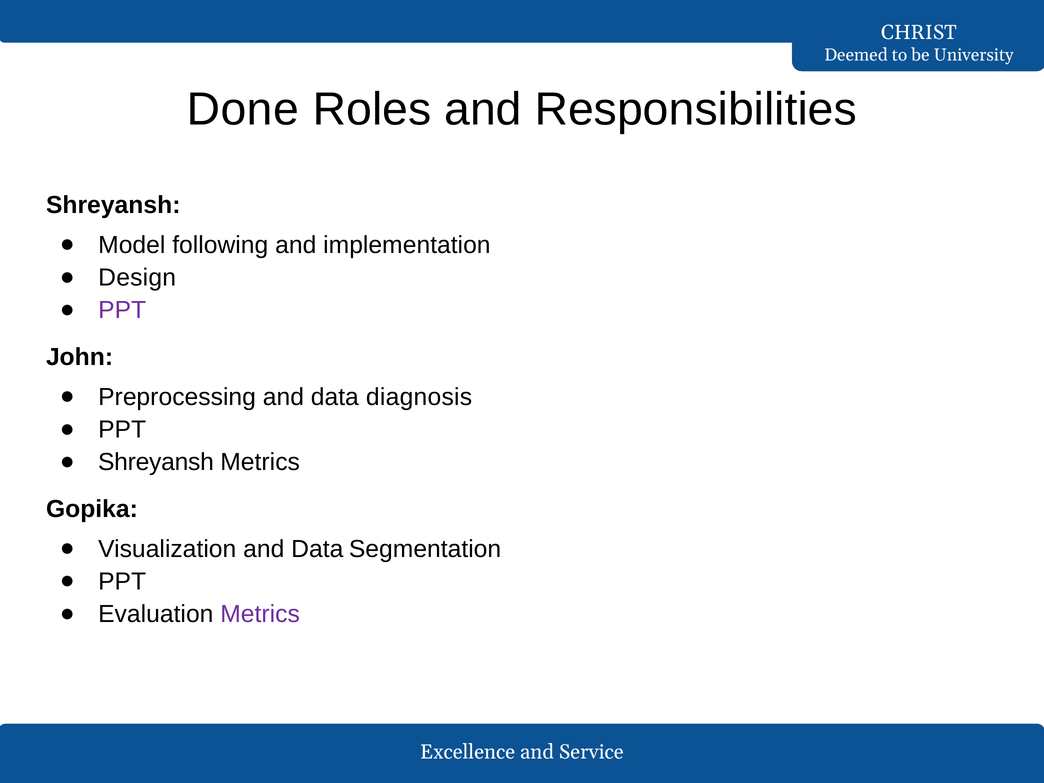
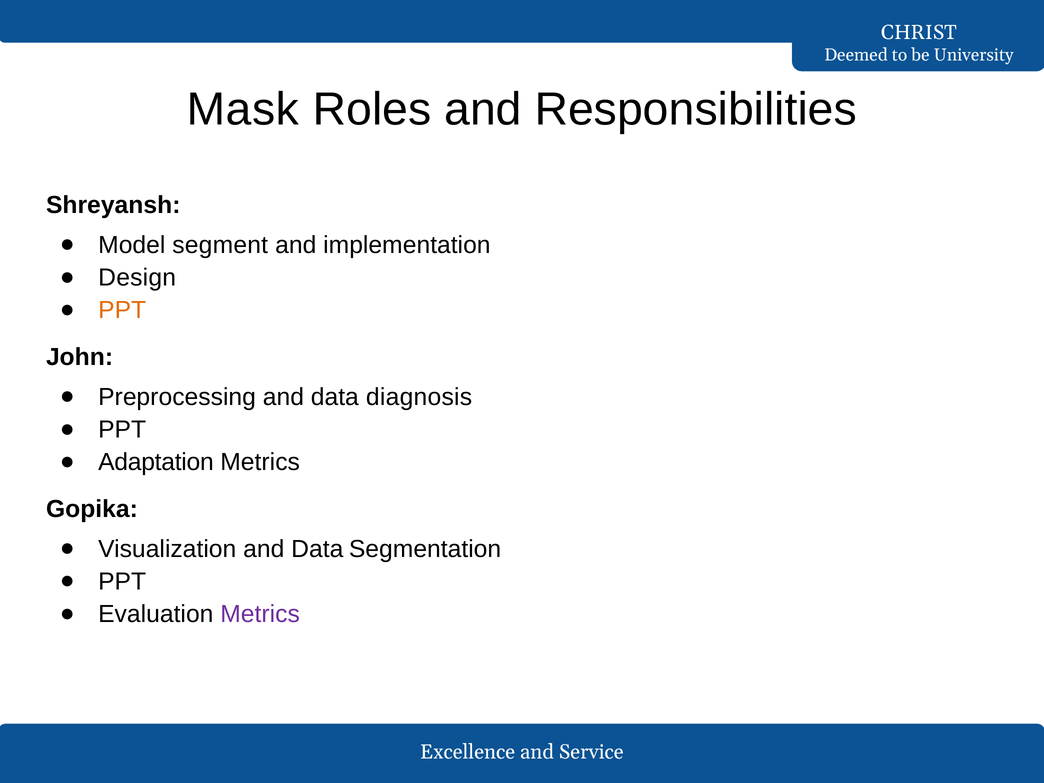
Done: Done -> Mask
following: following -> segment
PPT at (122, 310) colour: purple -> orange
Shreyansh at (156, 462): Shreyansh -> Adaptation
